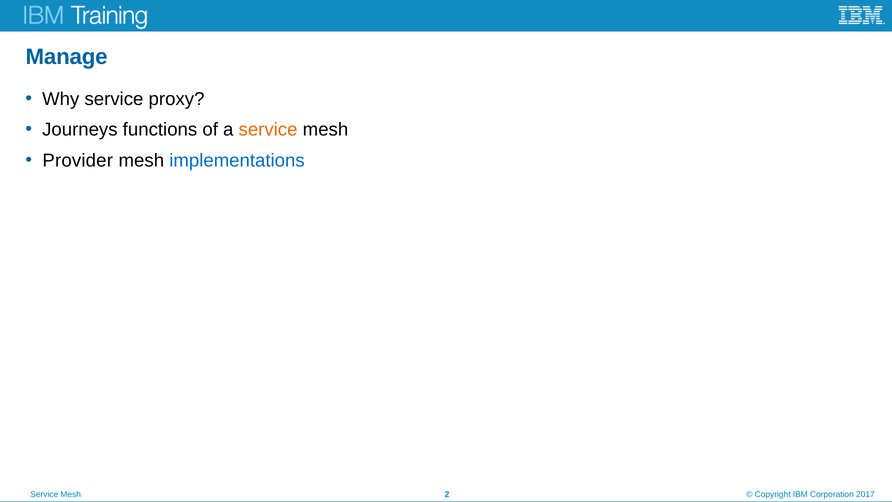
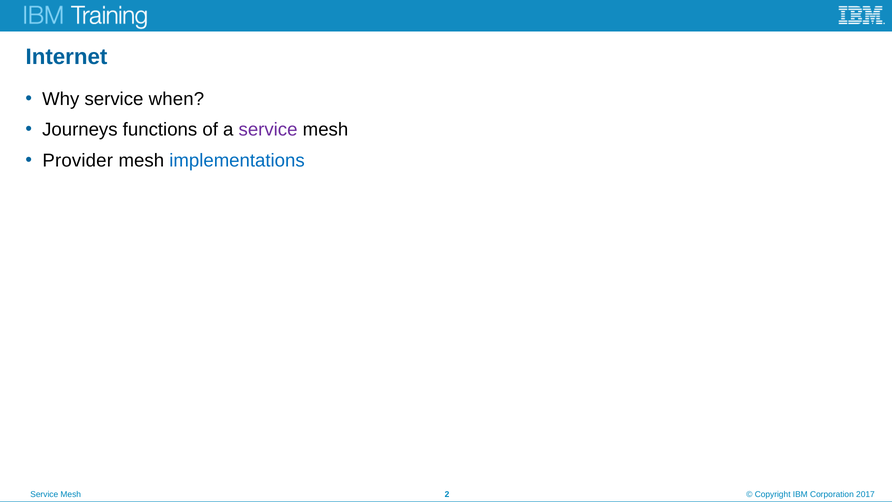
Manage: Manage -> Internet
proxy: proxy -> when
service at (268, 130) colour: orange -> purple
